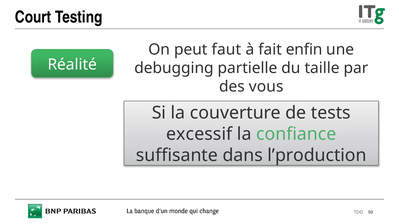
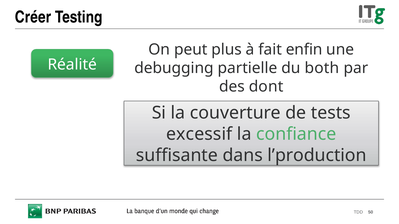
Court: Court -> Créer
faut: faut -> plus
taille: taille -> both
vous: vous -> dont
